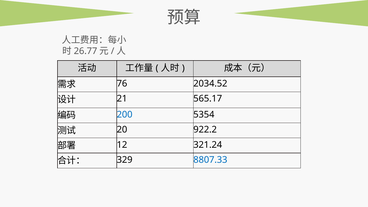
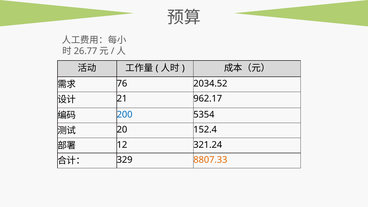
565.17: 565.17 -> 962.17
922.2: 922.2 -> 152.4
8807.33 colour: blue -> orange
